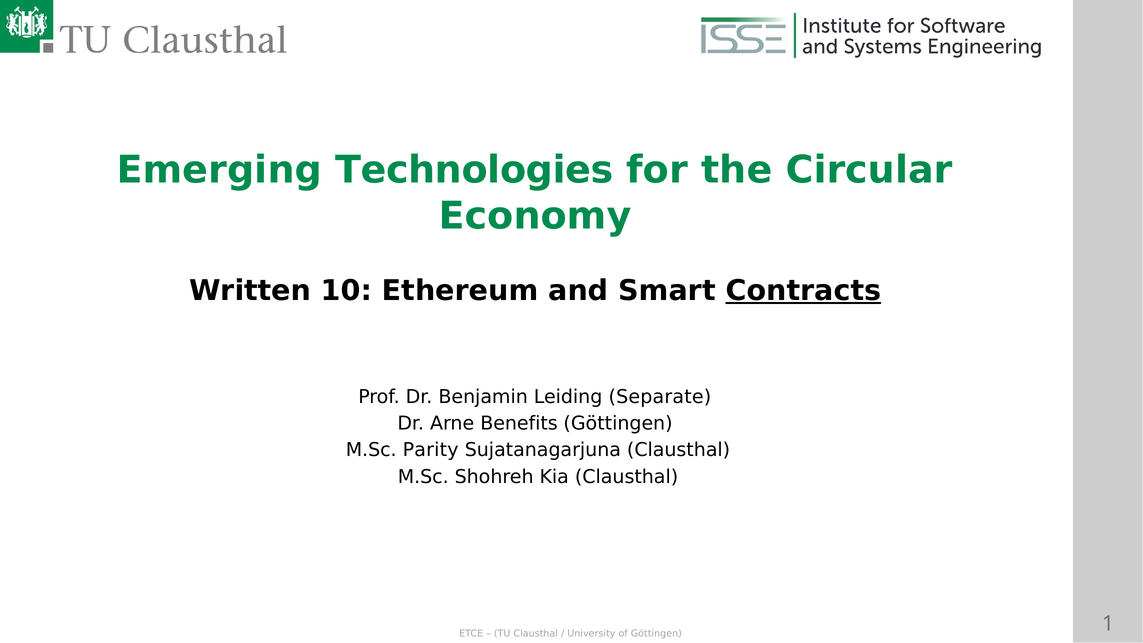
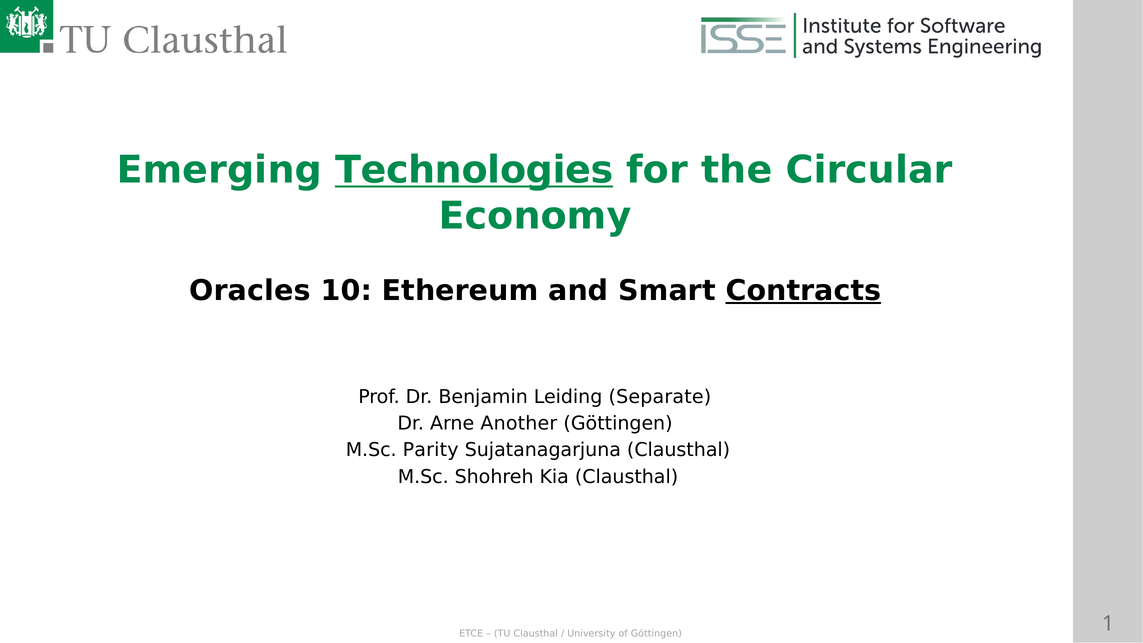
Technologies underline: none -> present
Written: Written -> Oracles
Benefits: Benefits -> Another
